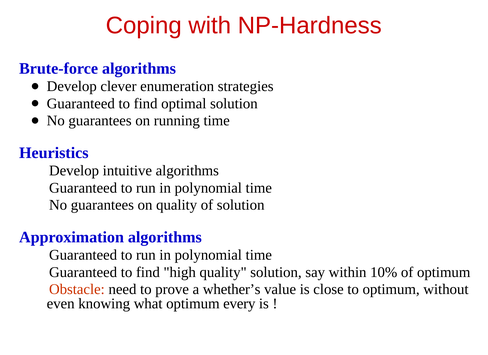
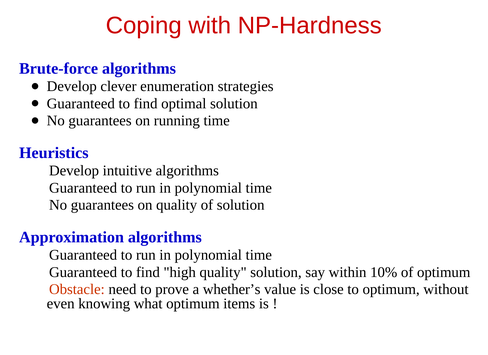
every: every -> items
